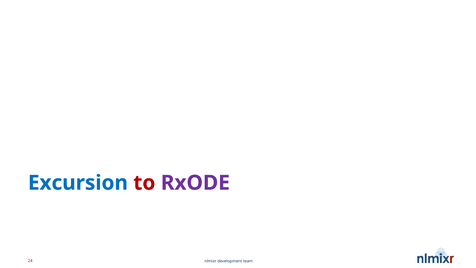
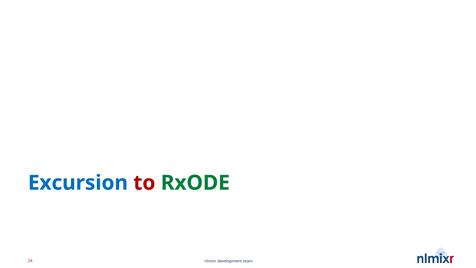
RxODE colour: purple -> green
